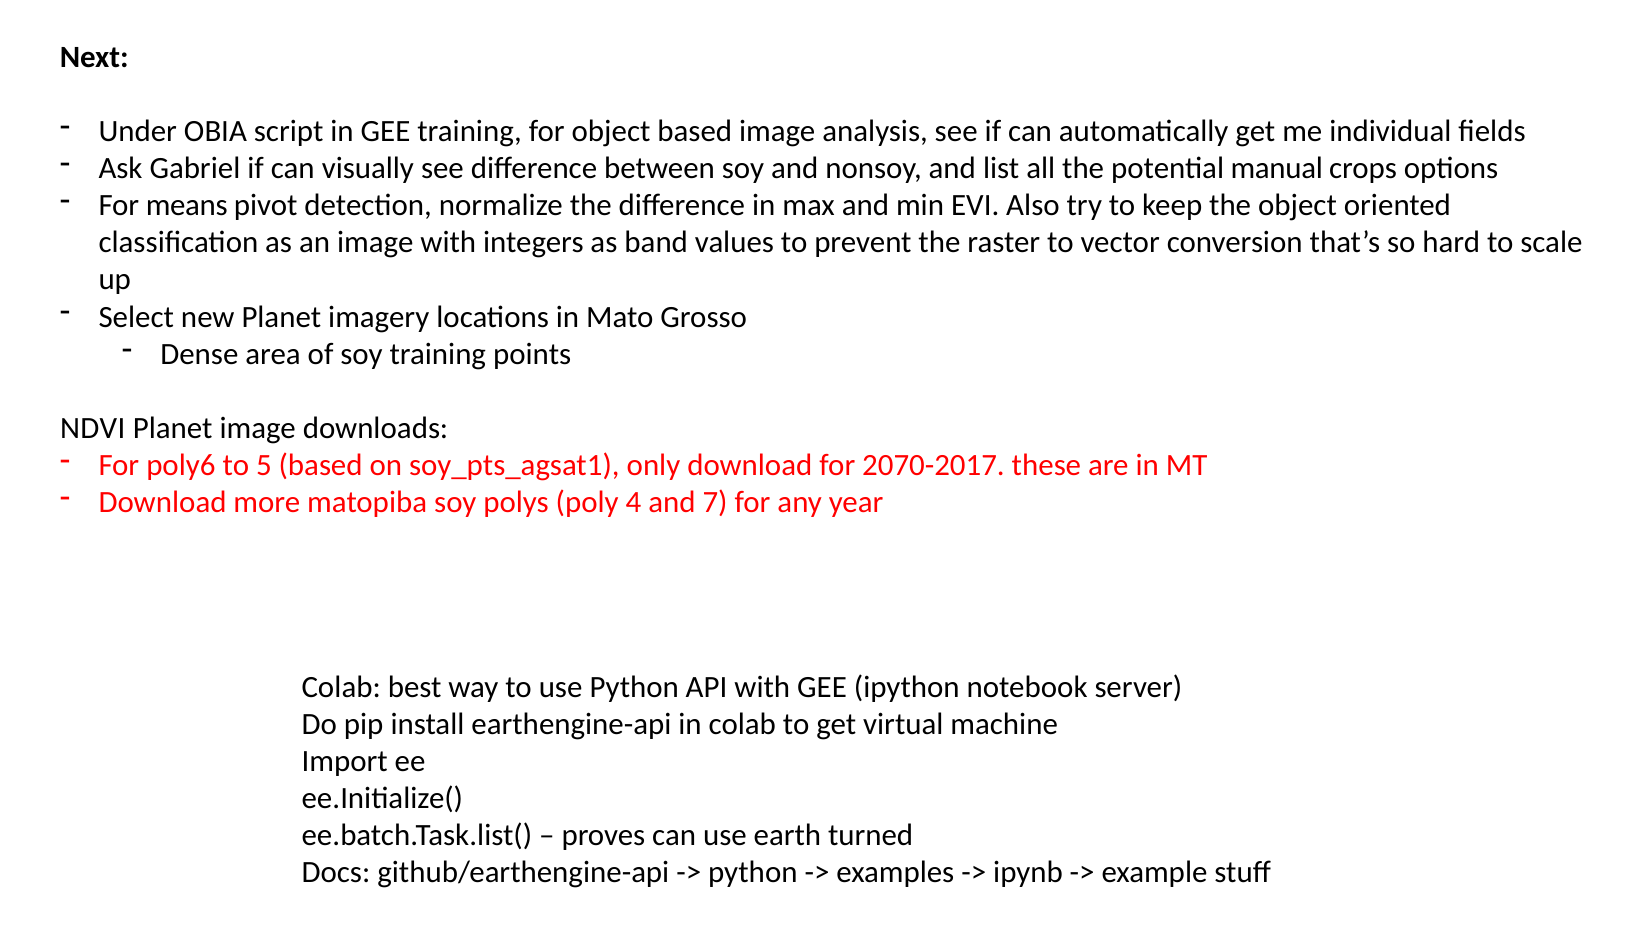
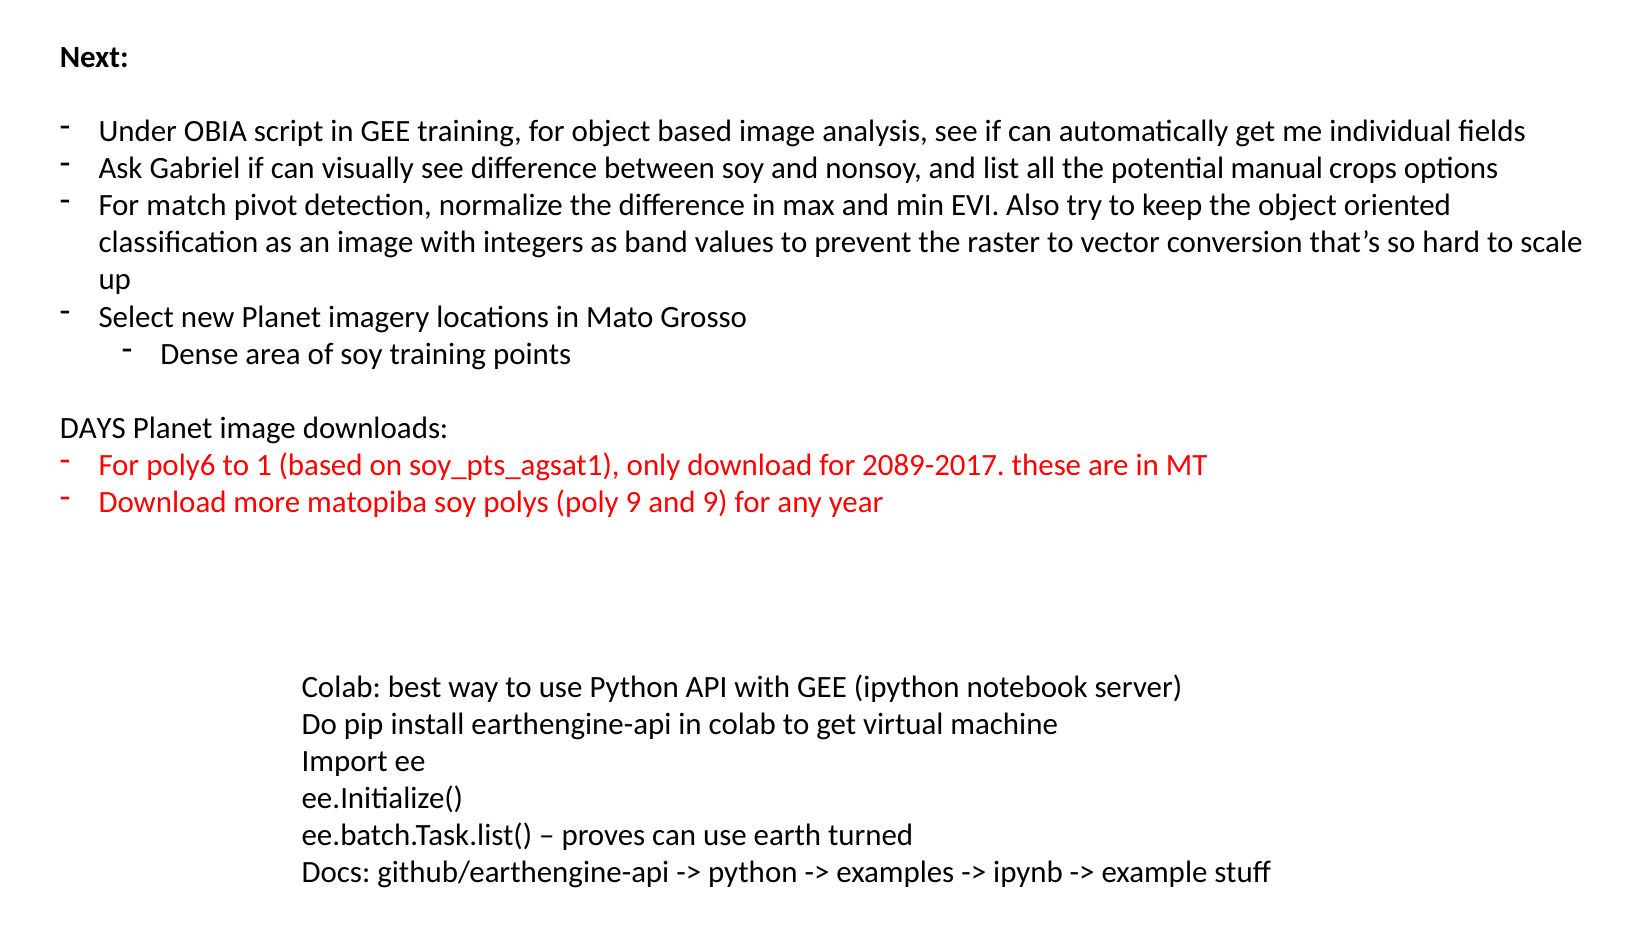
means: means -> match
NDVI: NDVI -> DAYS
5: 5 -> 1
2070-2017: 2070-2017 -> 2089-2017
poly 4: 4 -> 9
and 7: 7 -> 9
